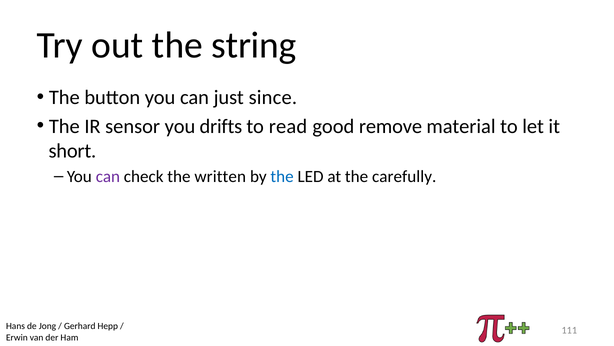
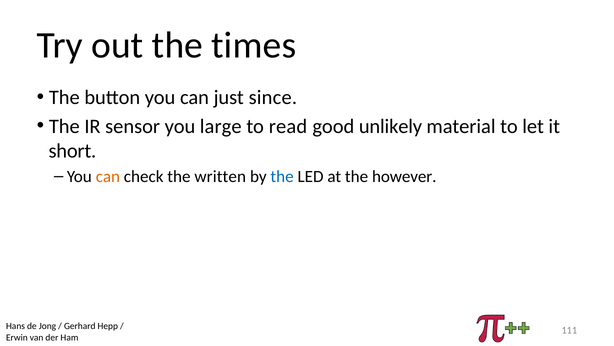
string: string -> times
drifts: drifts -> large
remove: remove -> unlikely
can at (108, 176) colour: purple -> orange
carefully: carefully -> however
